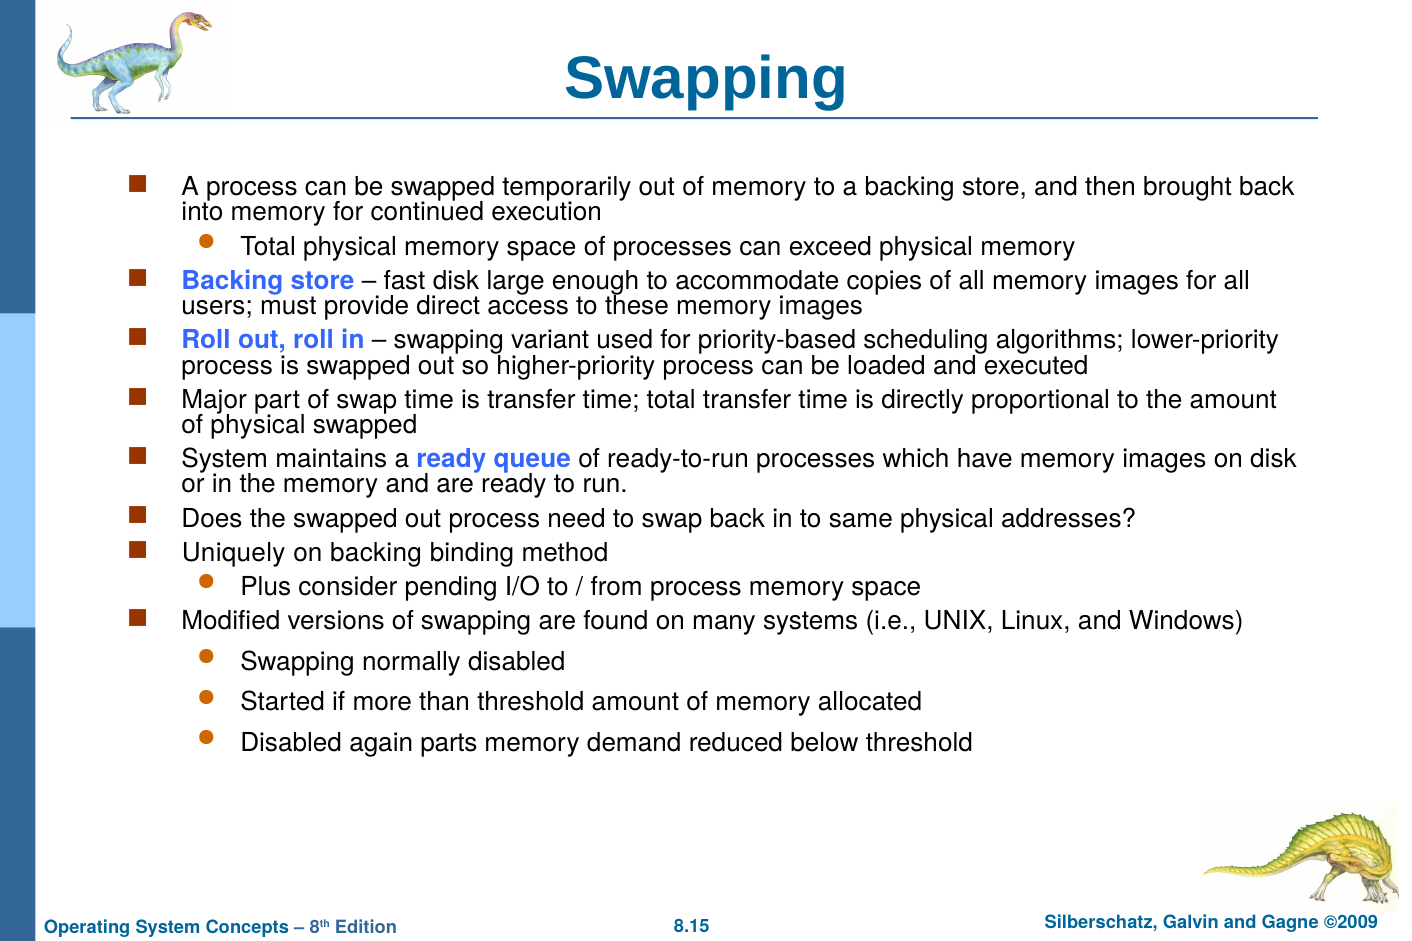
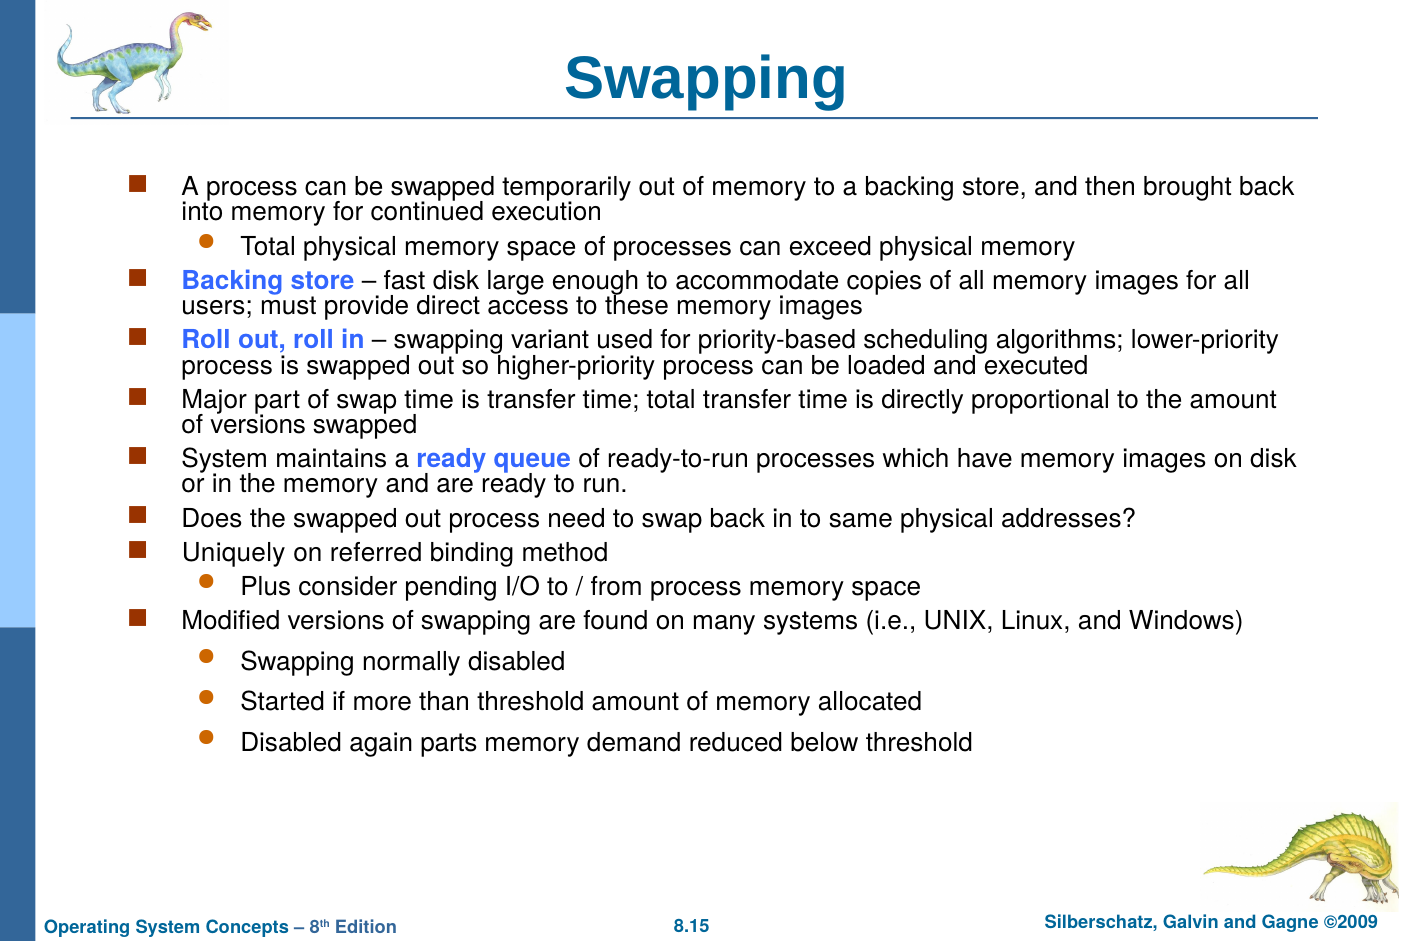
of physical: physical -> versions
on backing: backing -> referred
